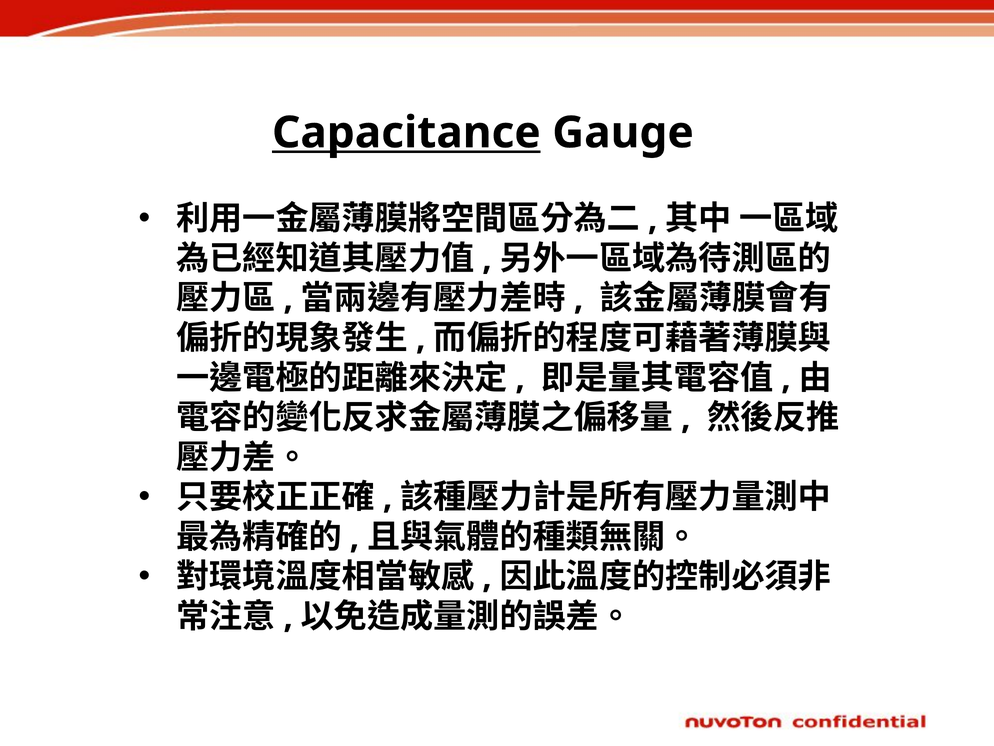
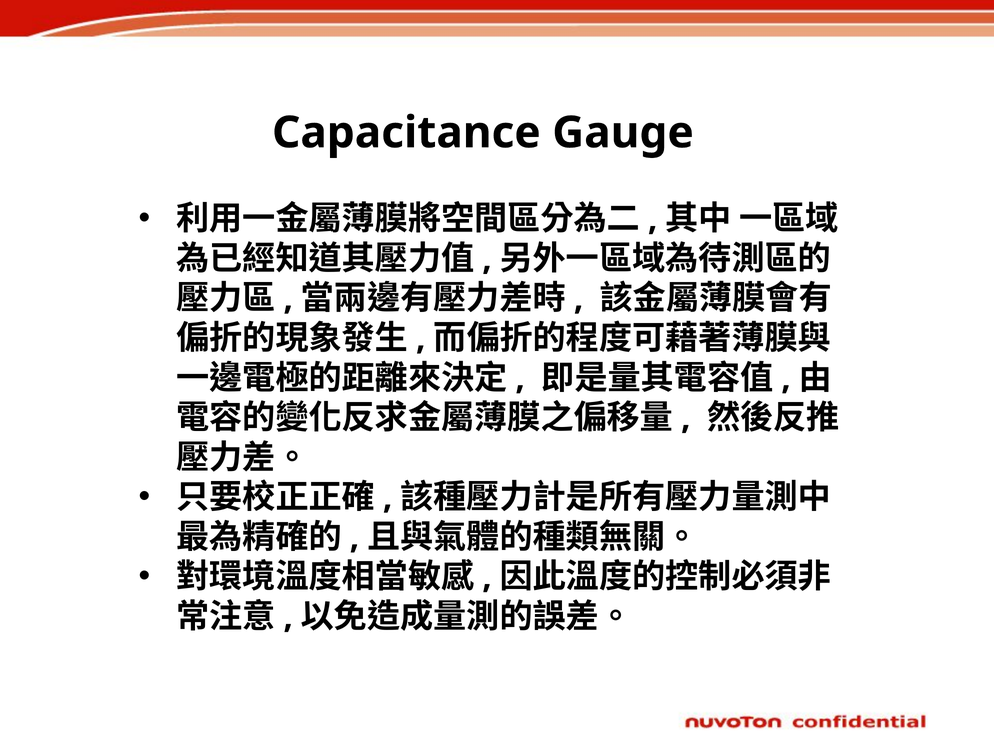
Capacitance underline: present -> none
